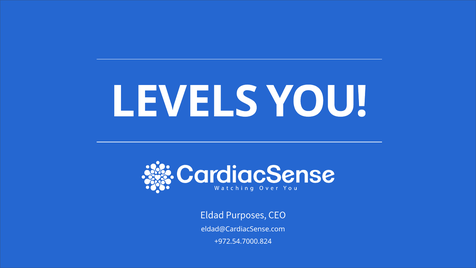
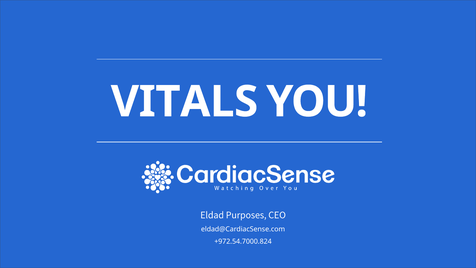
LEVELS: LEVELS -> VITALS
